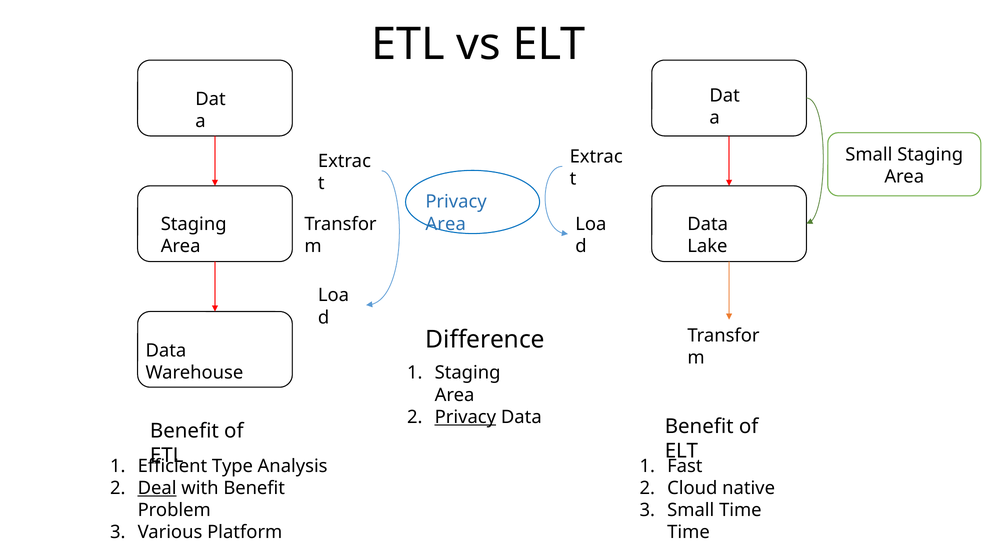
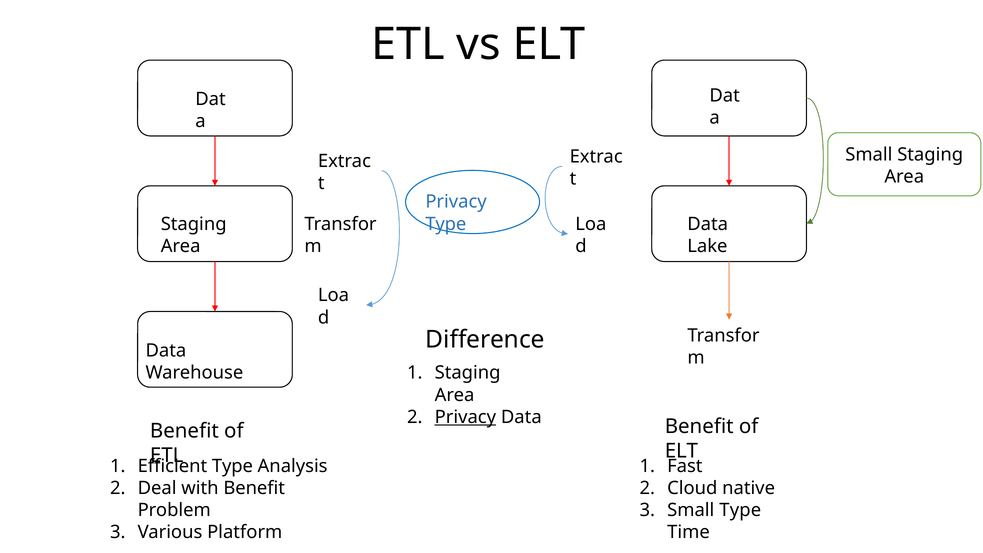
Area at (446, 224): Area -> Type
Deal underline: present -> none
Small Time: Time -> Type
